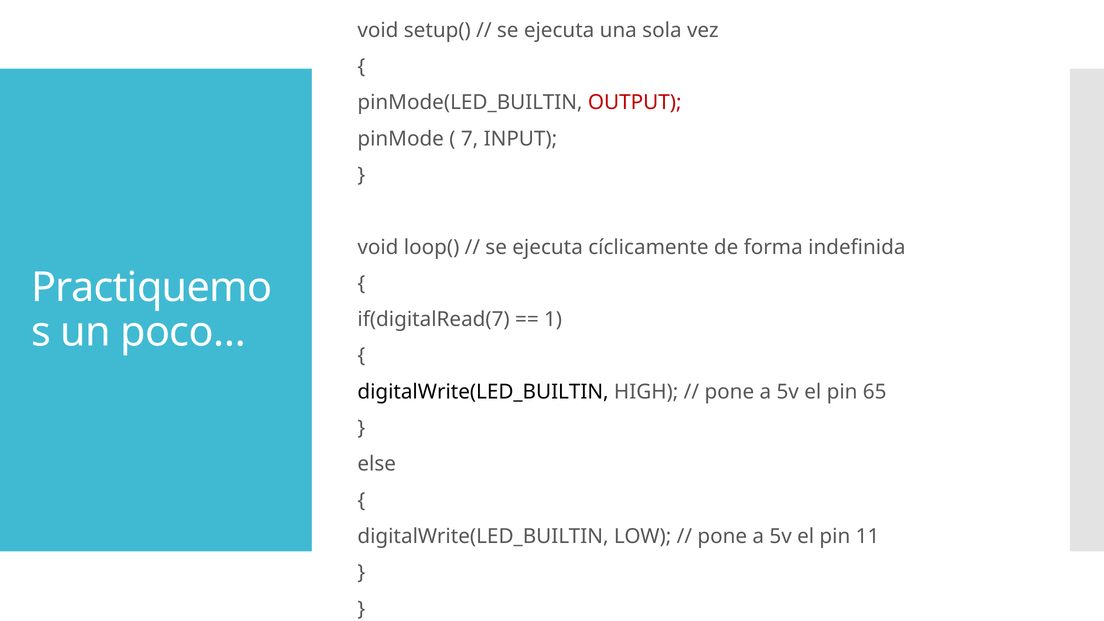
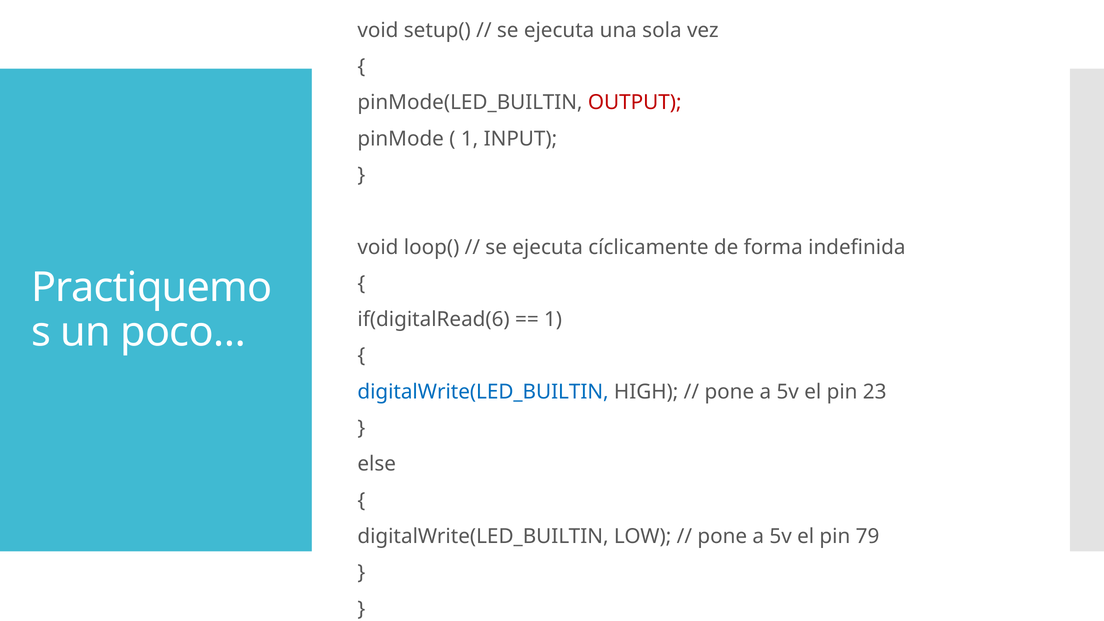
7 at (470, 139): 7 -> 1
if(digitalRead(7: if(digitalRead(7 -> if(digitalRead(6
digitalWrite(LED_BUILTIN at (483, 392) colour: black -> blue
65: 65 -> 23
11: 11 -> 79
